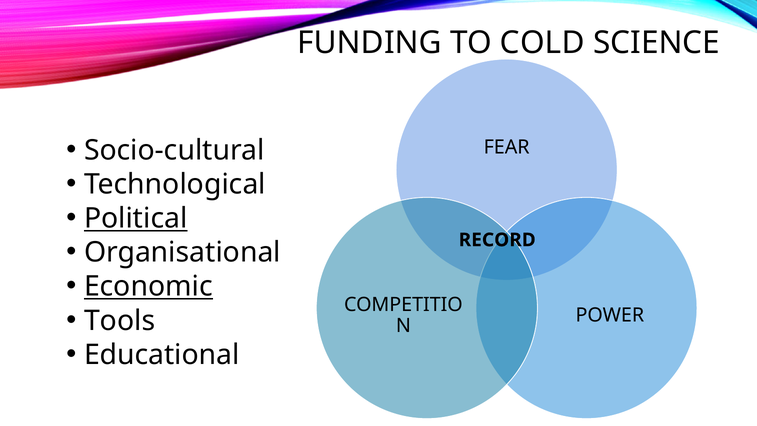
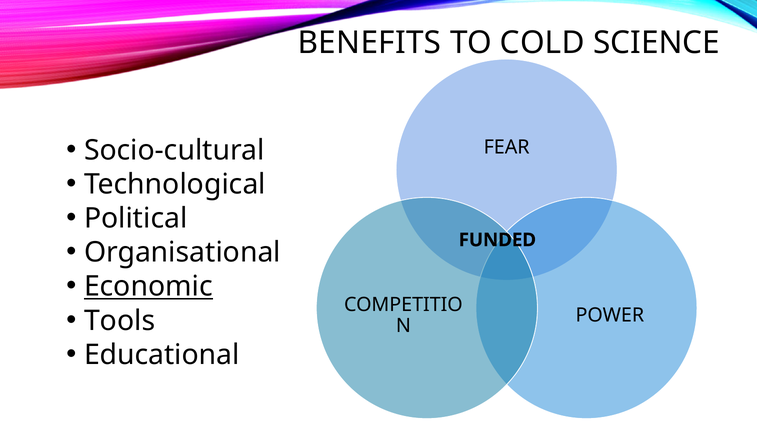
FUNDING: FUNDING -> BENEFITS
Political underline: present -> none
RECORD: RECORD -> FUNDED
